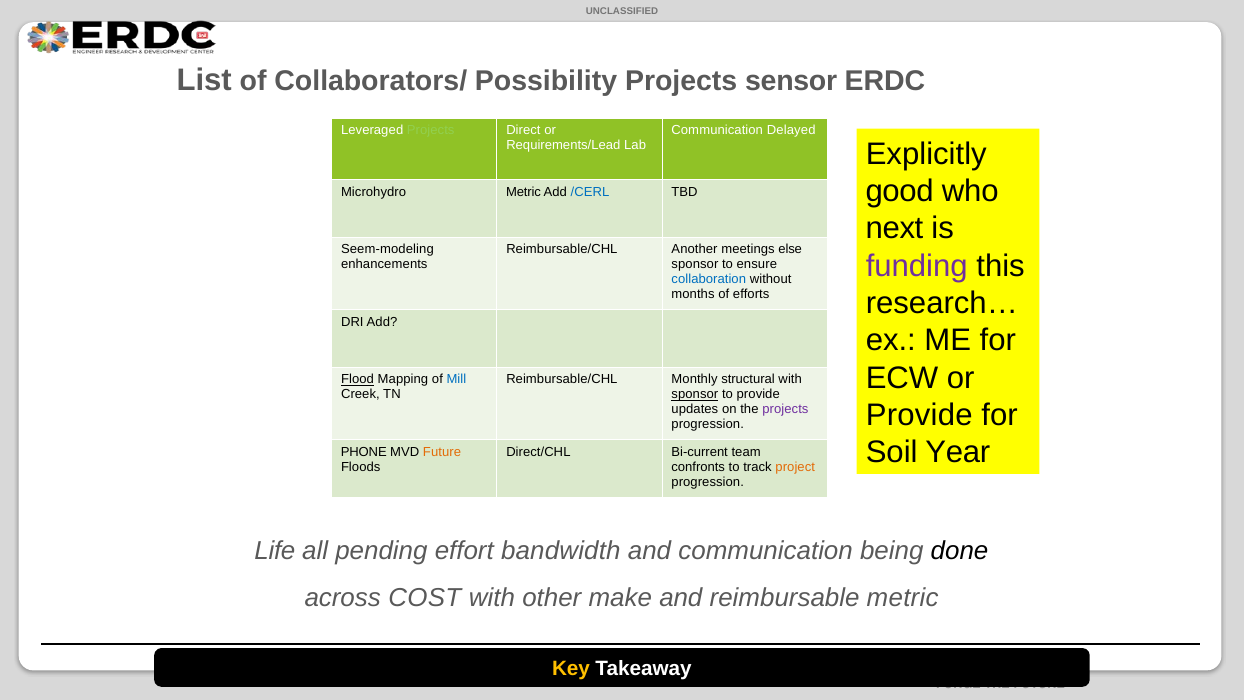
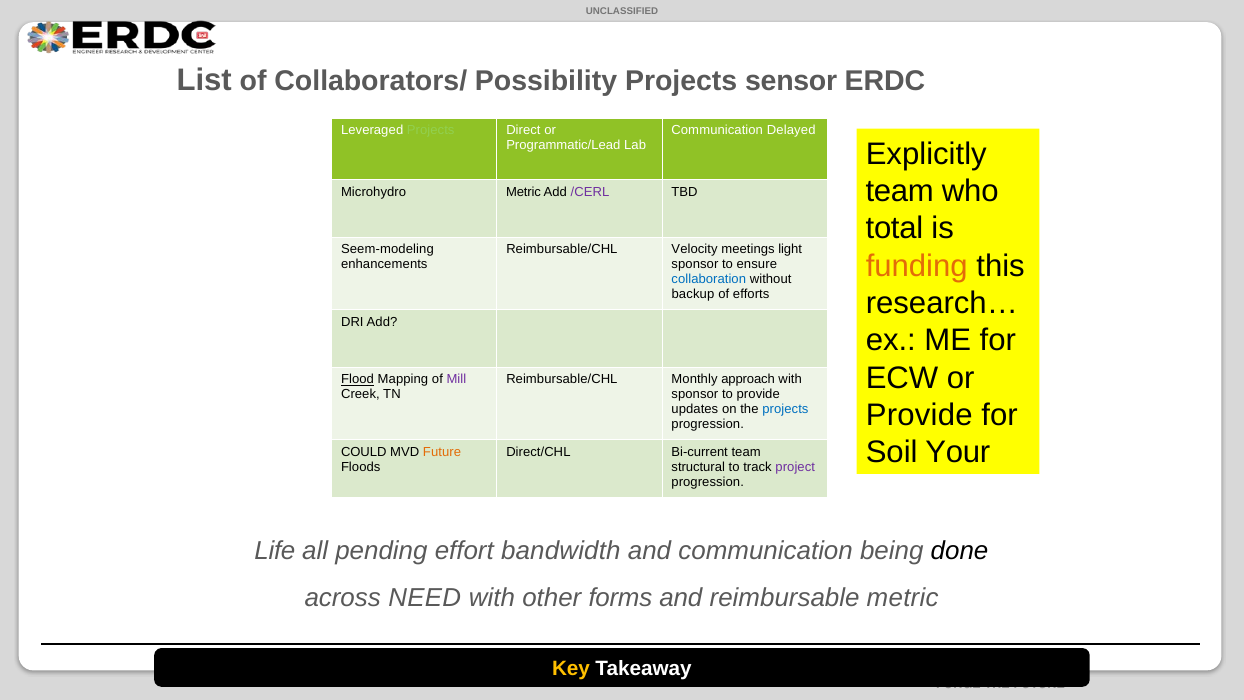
Requirements/Lead: Requirements/Lead -> Programmatic/Lead
good at (900, 191): good -> team
/CERL colour: blue -> purple
next: next -> total
Another: Another -> Velocity
else: else -> light
funding colour: purple -> orange
months: months -> backup
Mill colour: blue -> purple
structural: structural -> approach
sponsor at (695, 394) underline: present -> none
projects at (785, 409) colour: purple -> blue
Year: Year -> Your
PHONE: PHONE -> COULD
confronts: confronts -> structural
project colour: orange -> purple
COST: COST -> NEED
make: make -> forms
